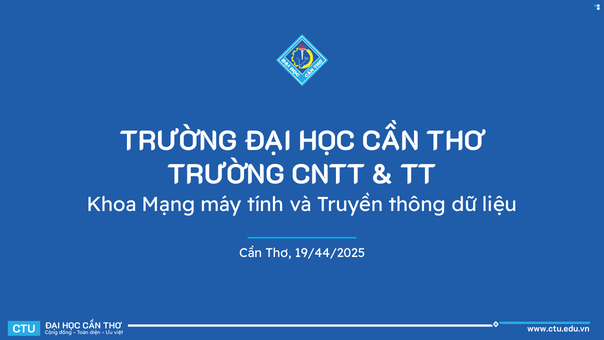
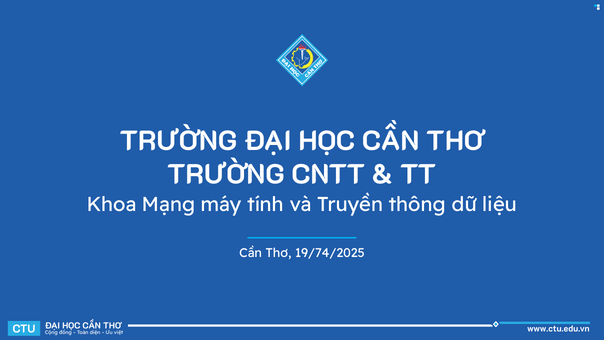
19/44/2025: 19/44/2025 -> 19/74/2025
